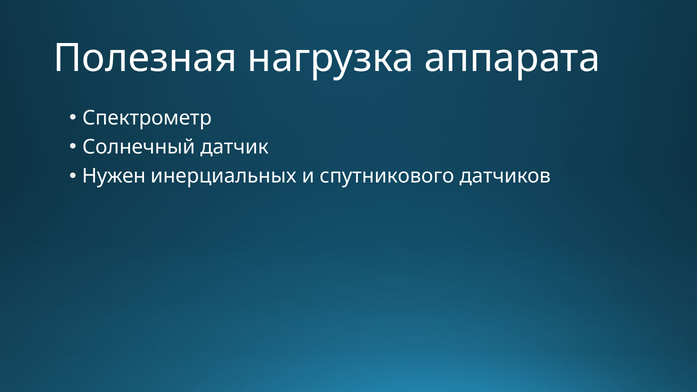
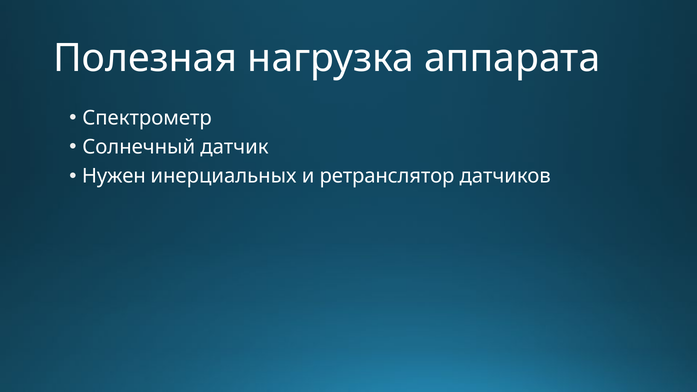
спутникового: спутникового -> ретранслятор
